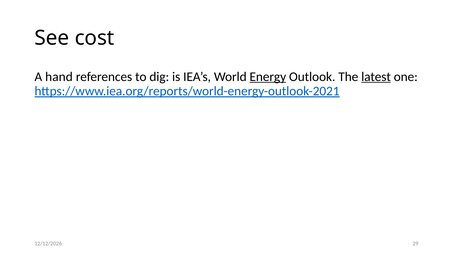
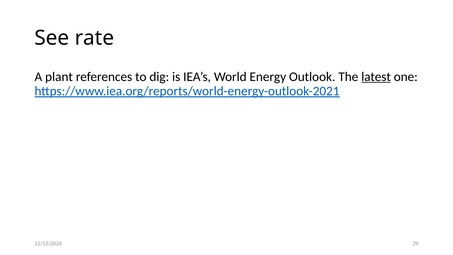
cost: cost -> rate
hand: hand -> plant
Energy underline: present -> none
